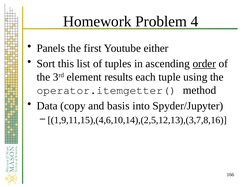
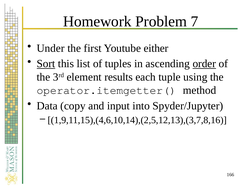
4: 4 -> 7
Panels: Panels -> Under
Sort underline: none -> present
basis: basis -> input
